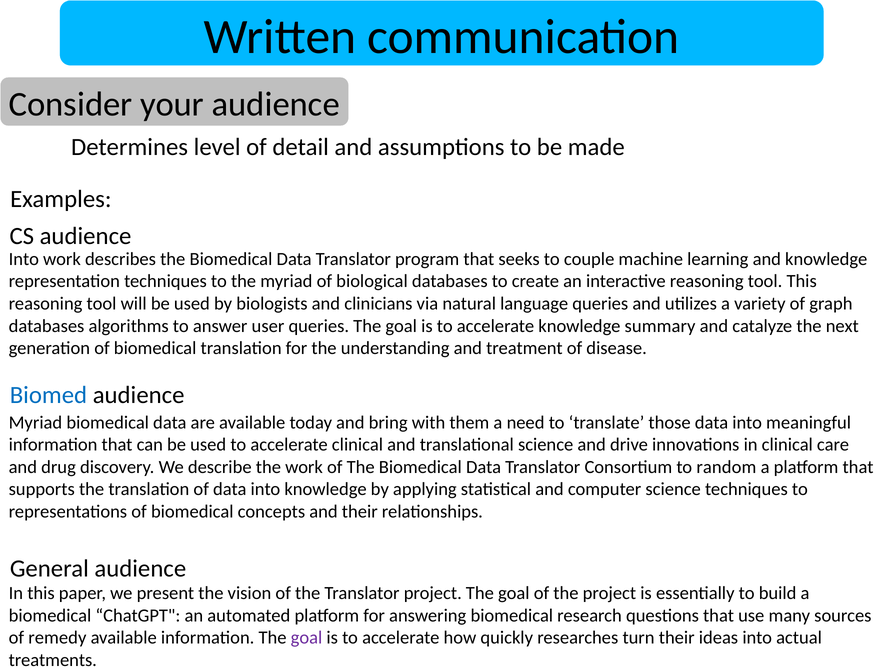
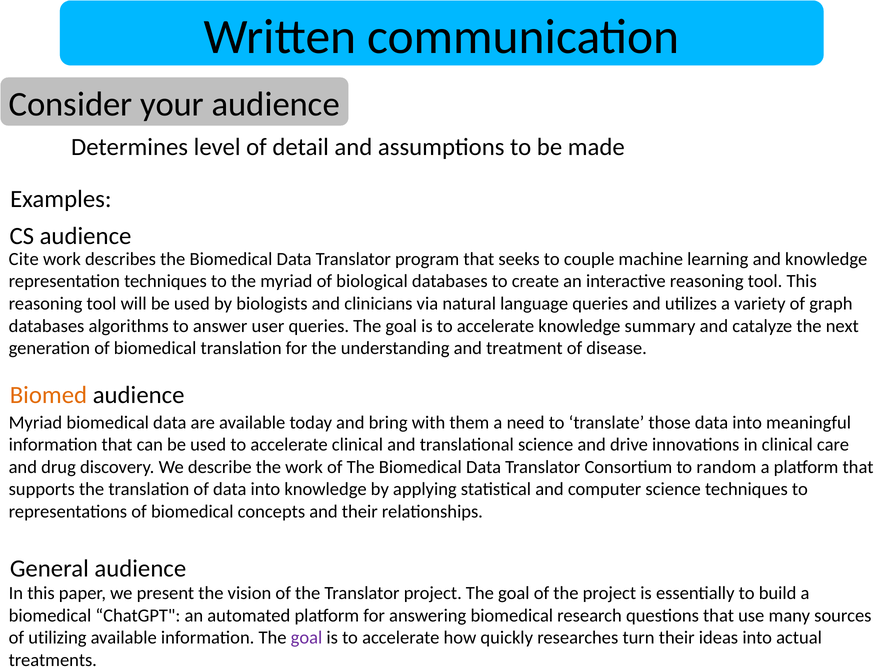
Into at (24, 259): Into -> Cite
Biomed colour: blue -> orange
remedy: remedy -> utilizing
